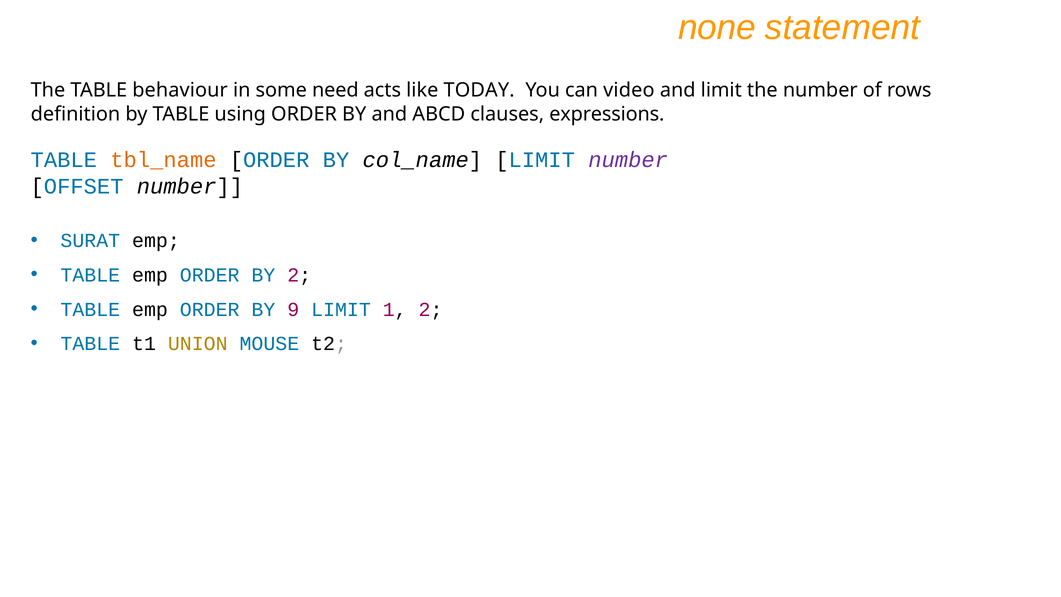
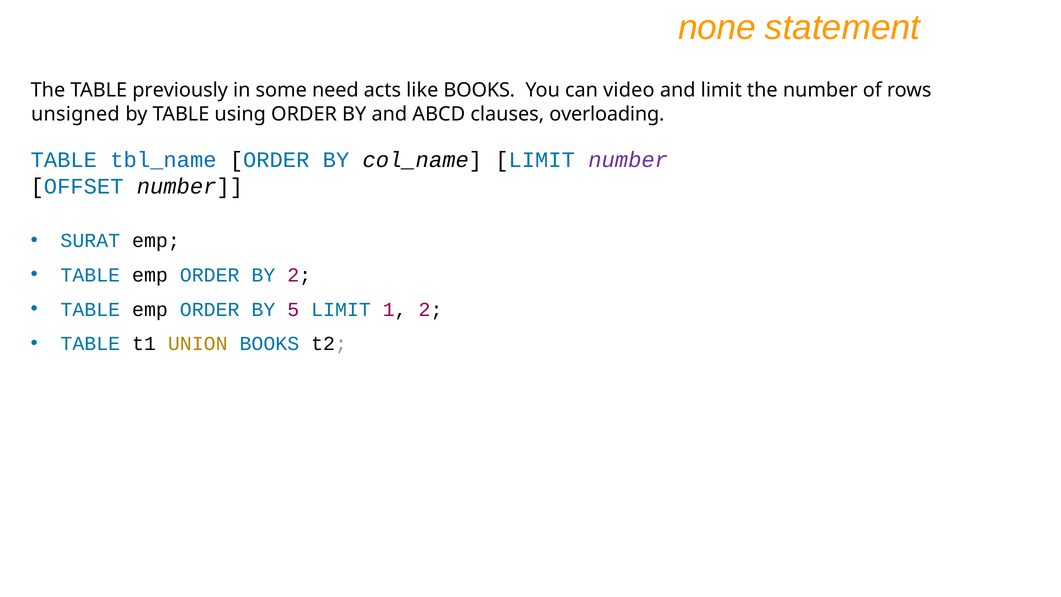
behaviour: behaviour -> previously
like TODAY: TODAY -> BOOKS
definition: definition -> unsigned
expressions: expressions -> overloading
tbl_name colour: orange -> blue
9: 9 -> 5
UNION MOUSE: MOUSE -> BOOKS
